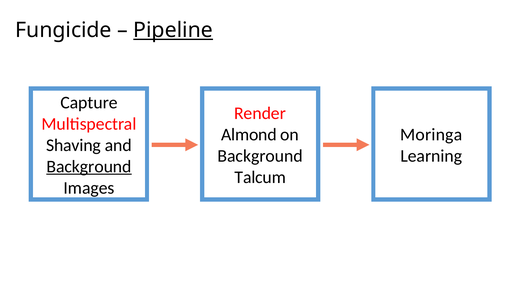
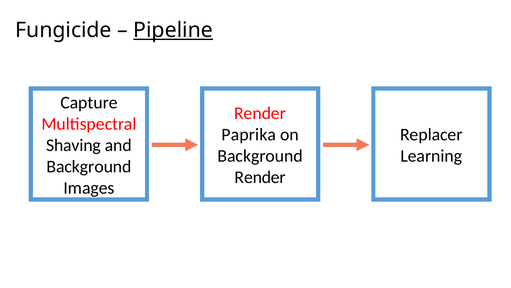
Almond: Almond -> Paprika
Moringa: Moringa -> Replacer
Background at (89, 166) underline: present -> none
Talcum at (260, 177): Talcum -> Render
